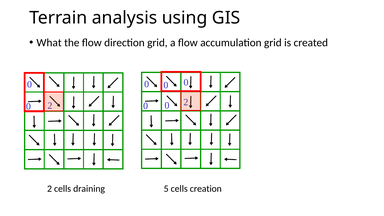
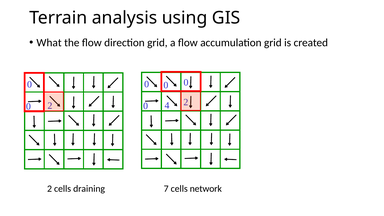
0 at (167, 105): 0 -> 4
5: 5 -> 7
creation: creation -> network
